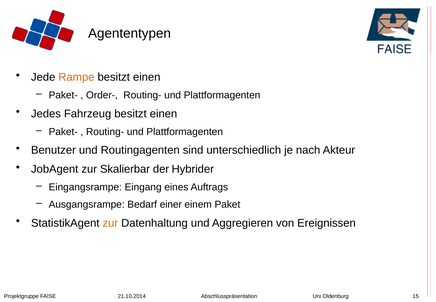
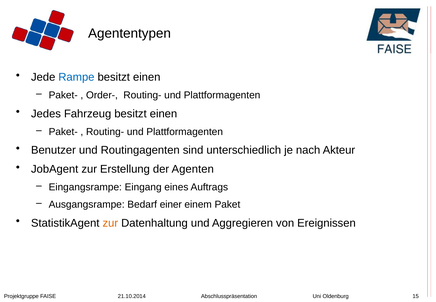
Rampe colour: orange -> blue
Skalierbar: Skalierbar -> Erstellung
Hybrider: Hybrider -> Agenten
